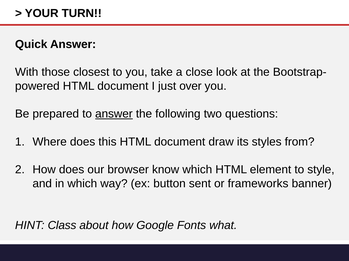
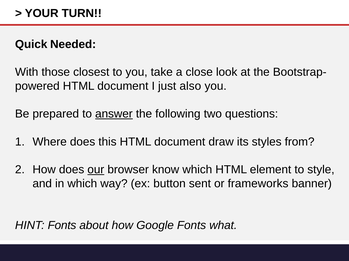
Quick Answer: Answer -> Needed
over: over -> also
our underline: none -> present
HINT Class: Class -> Fonts
